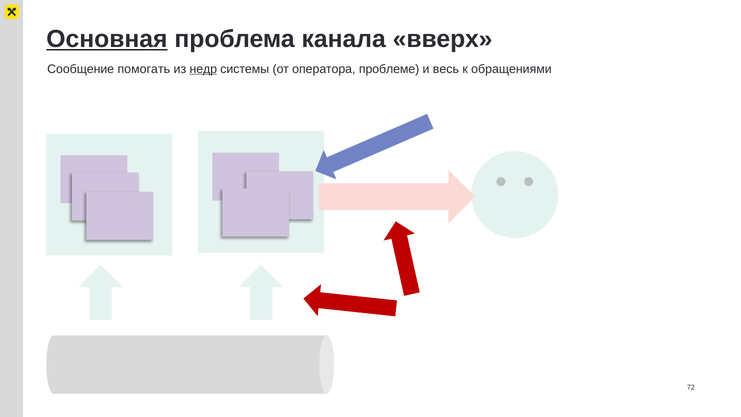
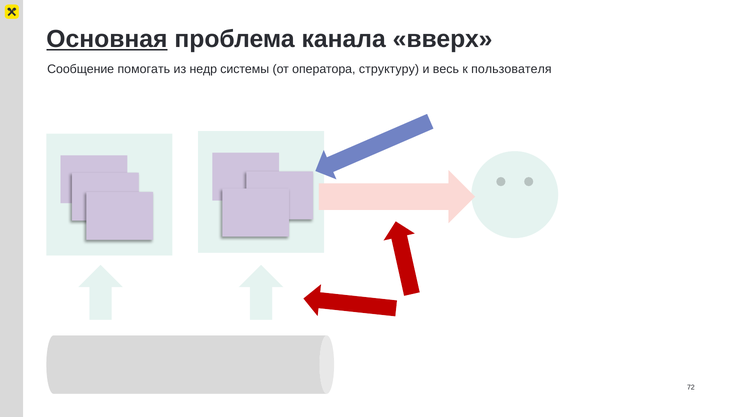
недр underline: present -> none
проблеме: проблеме -> структуру
обращениями: обращениями -> пользователя
